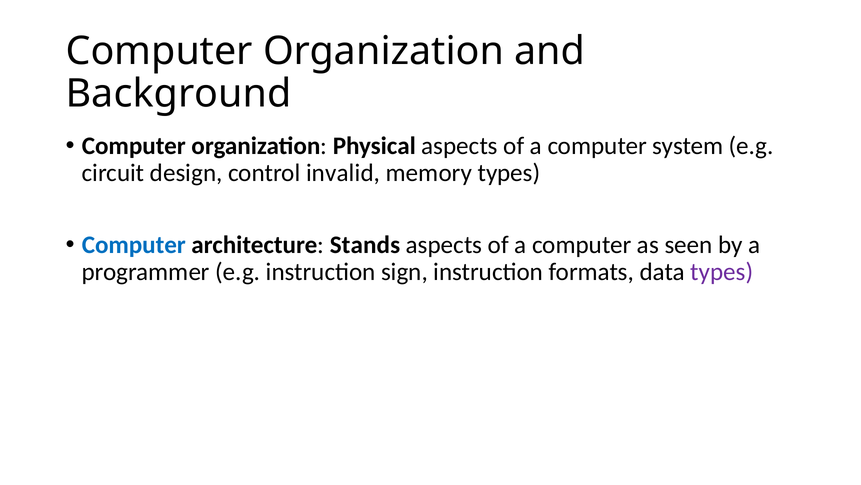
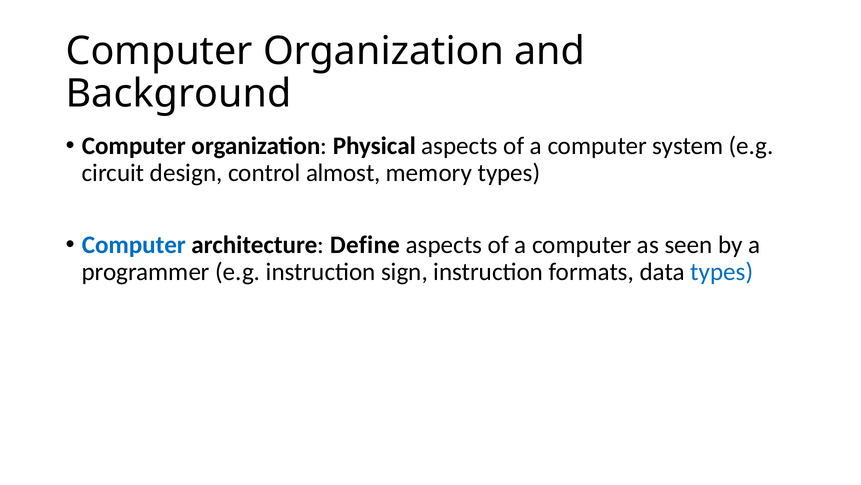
invalid: invalid -> almost
Stands: Stands -> Define
types at (722, 272) colour: purple -> blue
